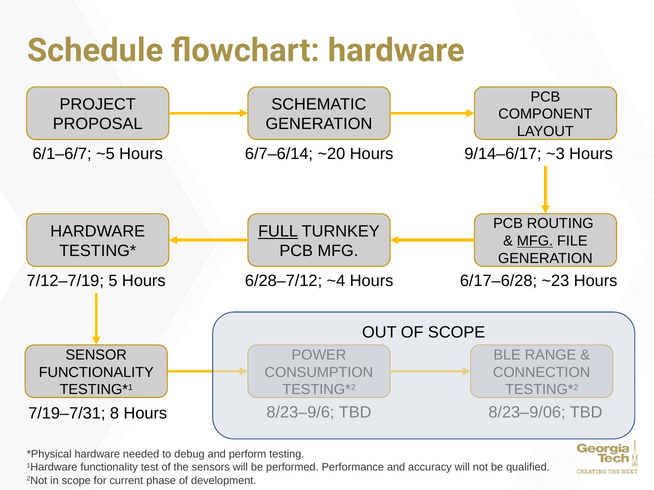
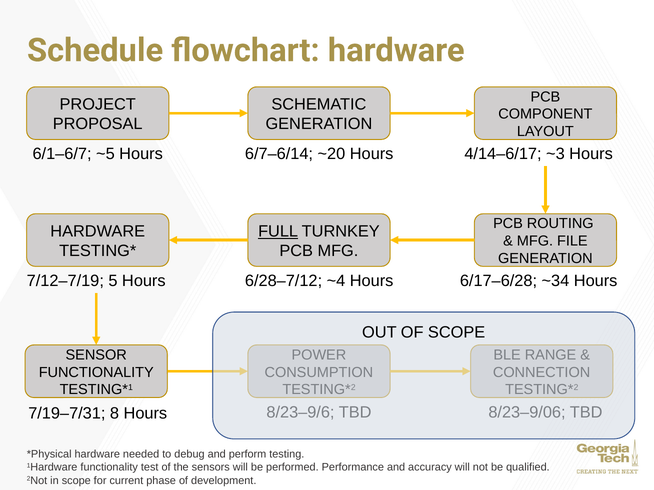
9/14–6/17: 9/14–6/17 -> 4/14–6/17
MFG at (535, 241) underline: present -> none
~23: ~23 -> ~34
